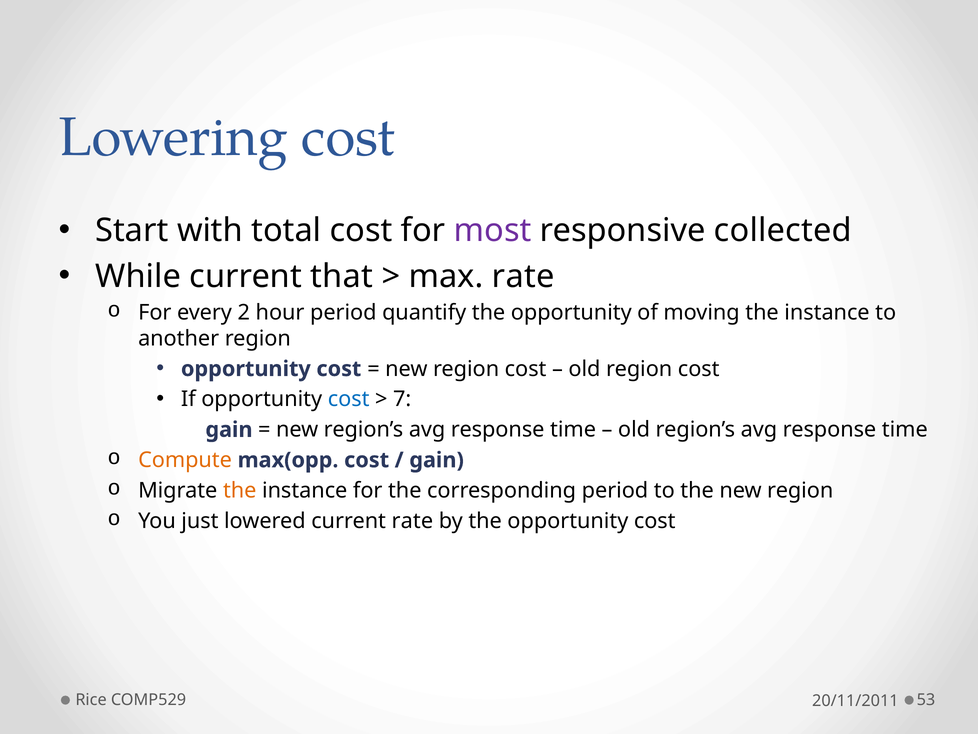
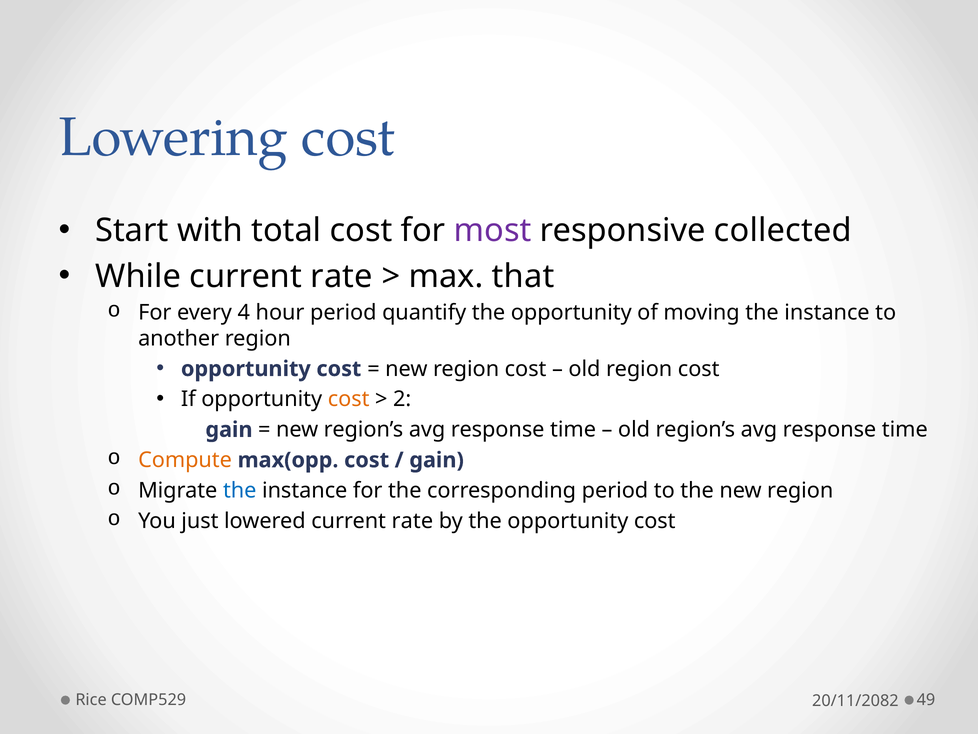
While current that: that -> rate
max rate: rate -> that
2: 2 -> 4
cost at (349, 399) colour: blue -> orange
7: 7 -> 2
the at (240, 490) colour: orange -> blue
53: 53 -> 49
20/11/2011: 20/11/2011 -> 20/11/2082
